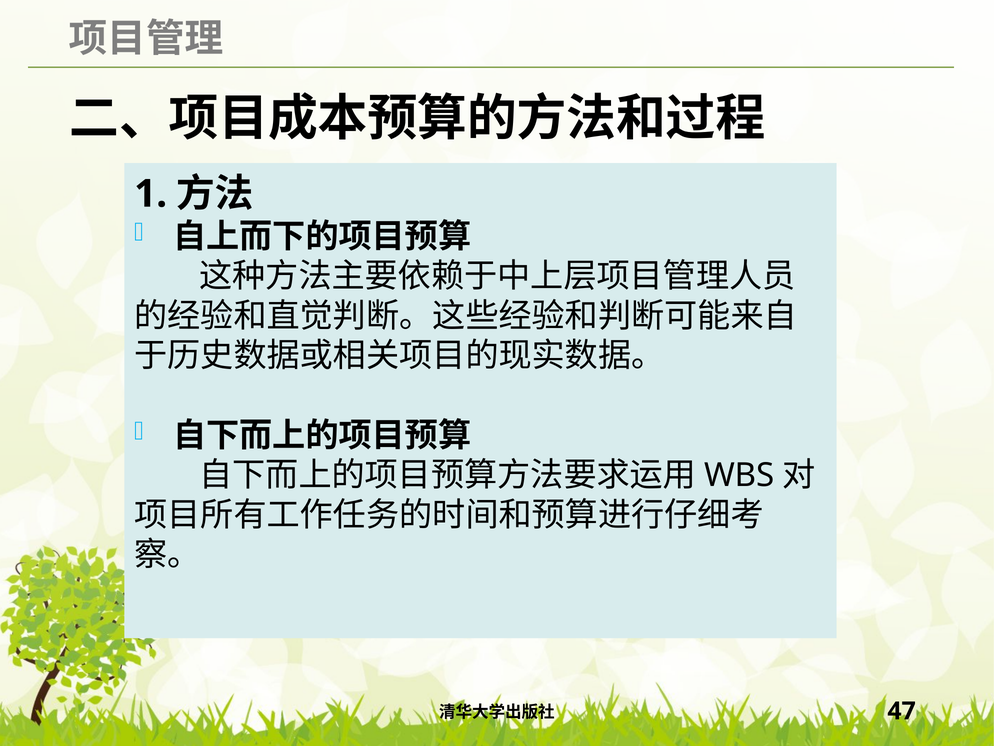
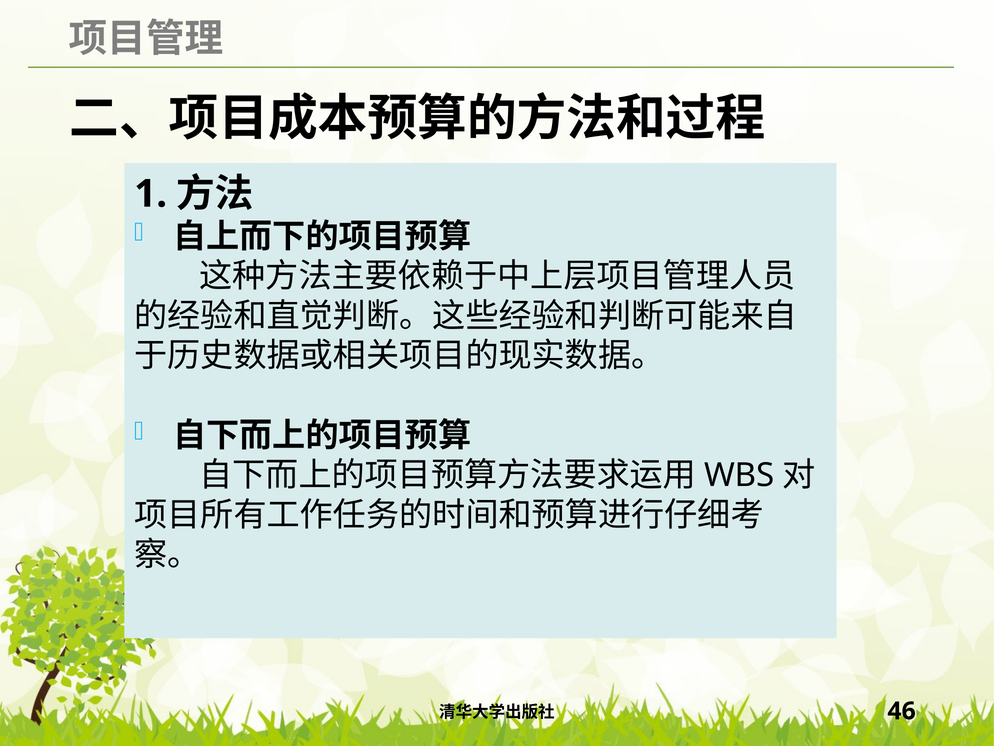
47: 47 -> 46
